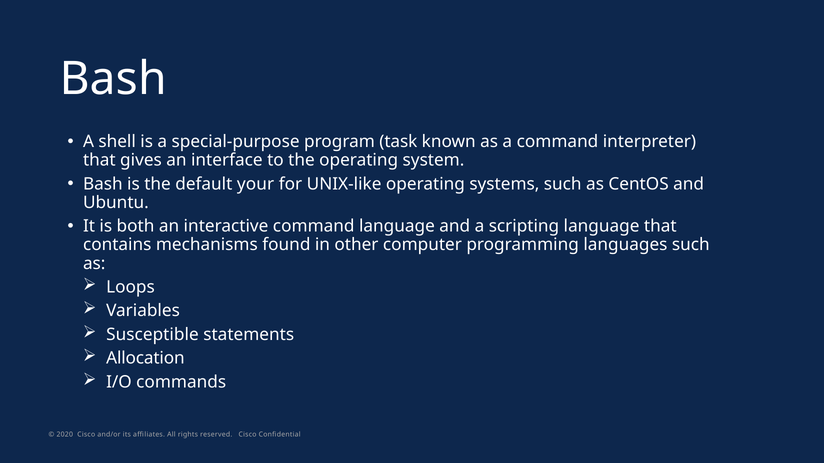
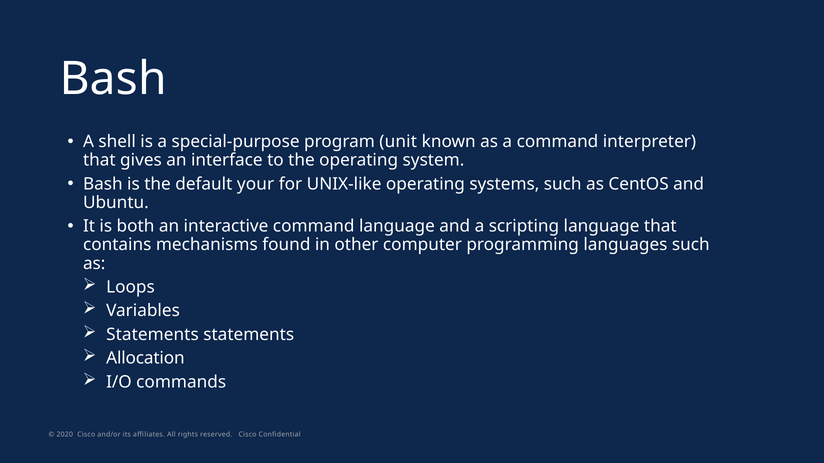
task: task -> unit
Susceptible at (152, 335): Susceptible -> Statements
